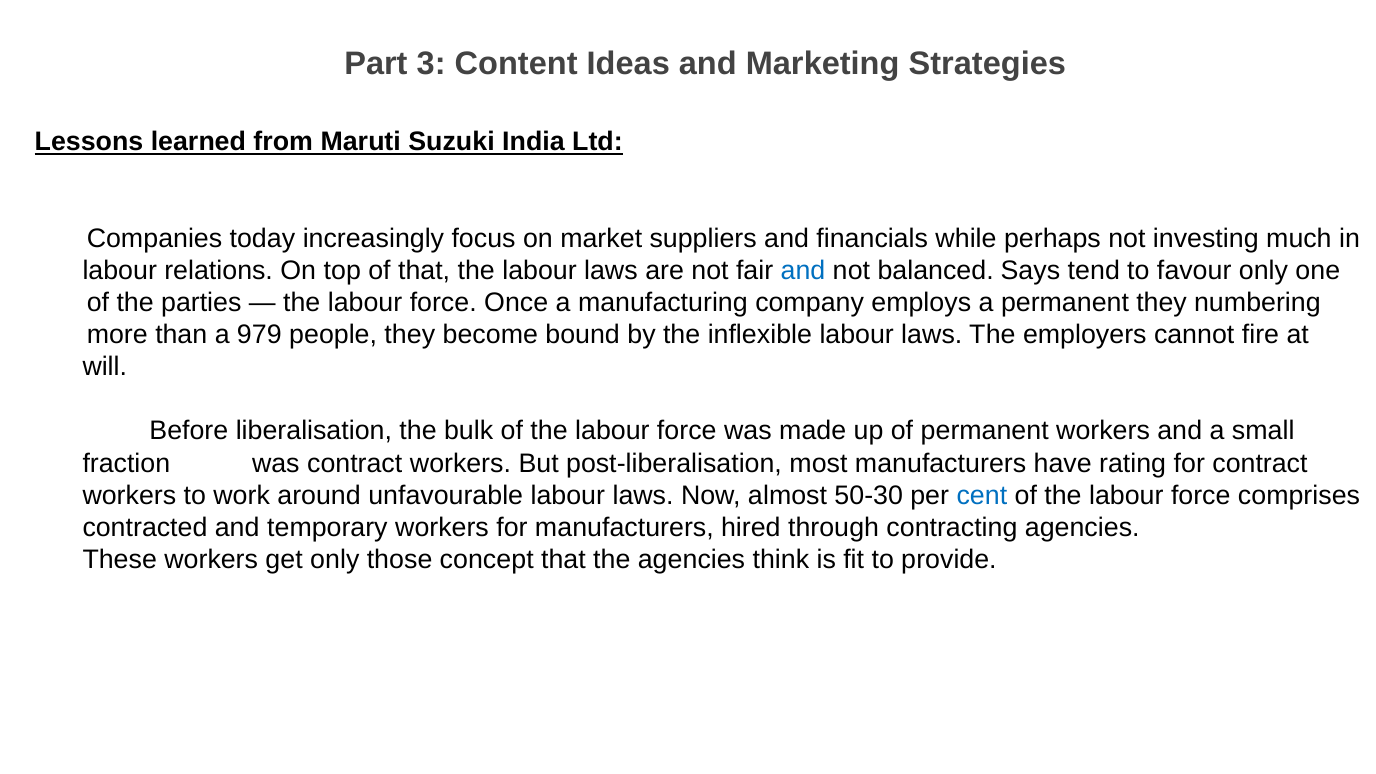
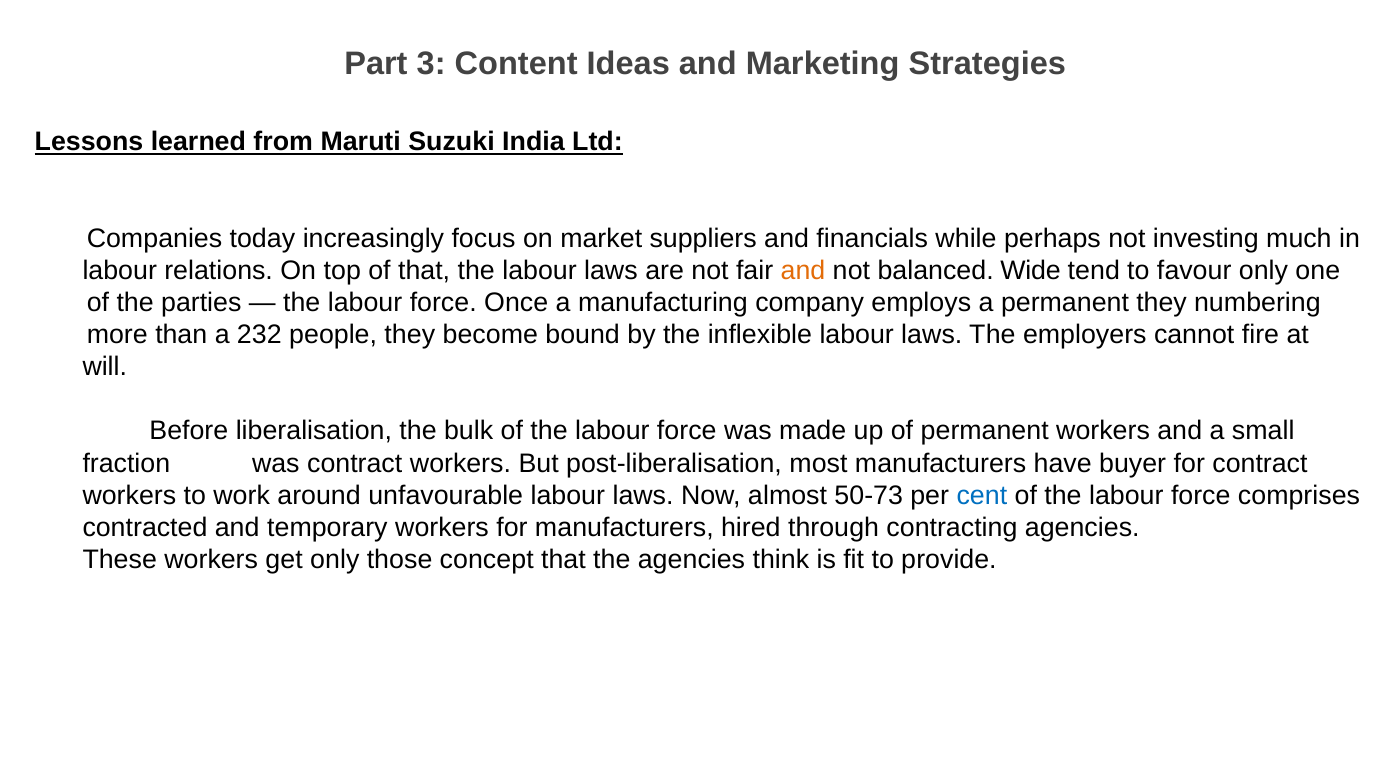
and at (803, 270) colour: blue -> orange
Says: Says -> Wide
979: 979 -> 232
rating: rating -> buyer
50-30: 50-30 -> 50-73
